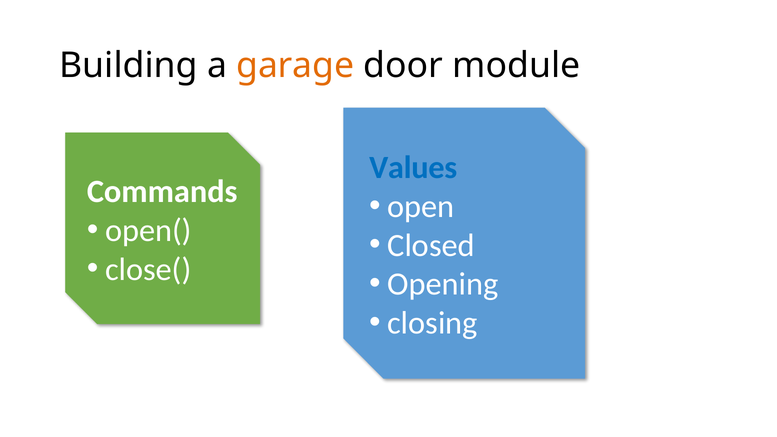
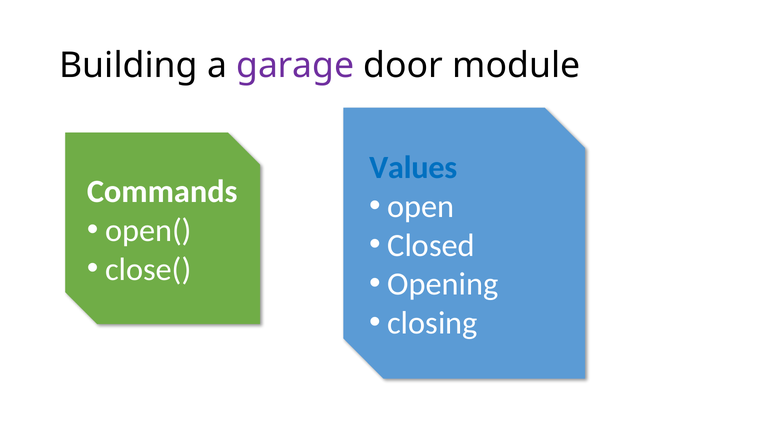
garage colour: orange -> purple
